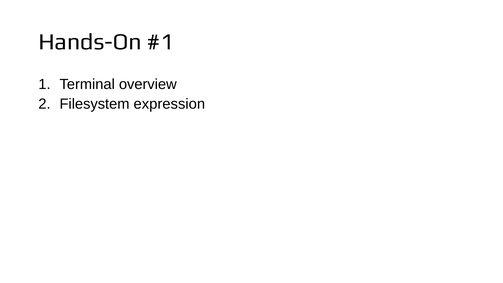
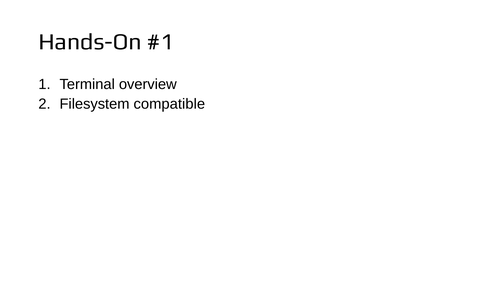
expression: expression -> compatible
